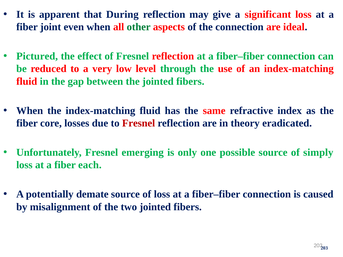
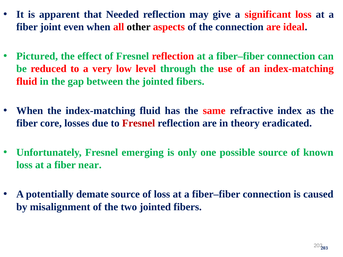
During: During -> Needed
other colour: green -> black
simply: simply -> known
each: each -> near
